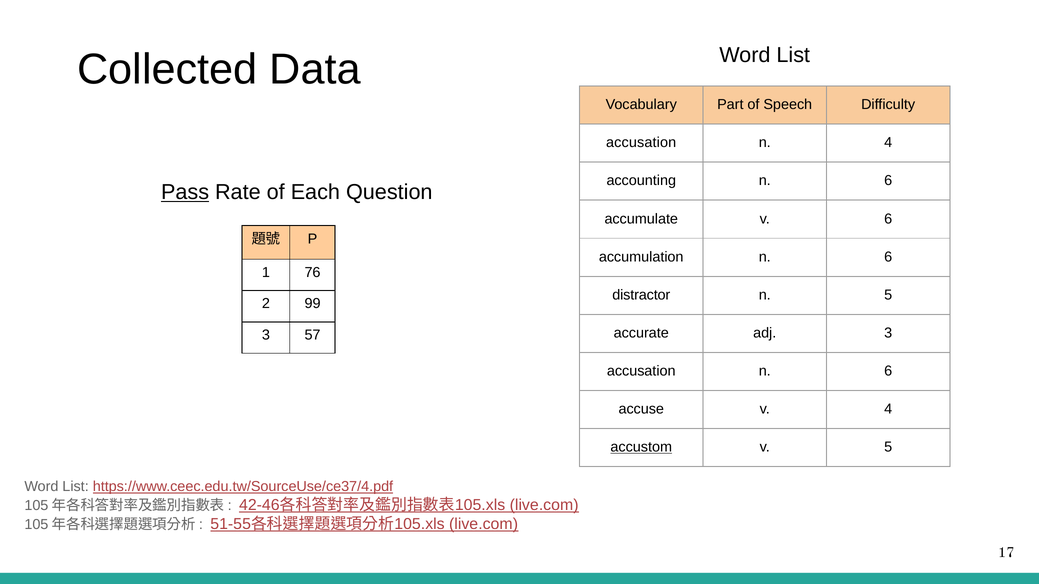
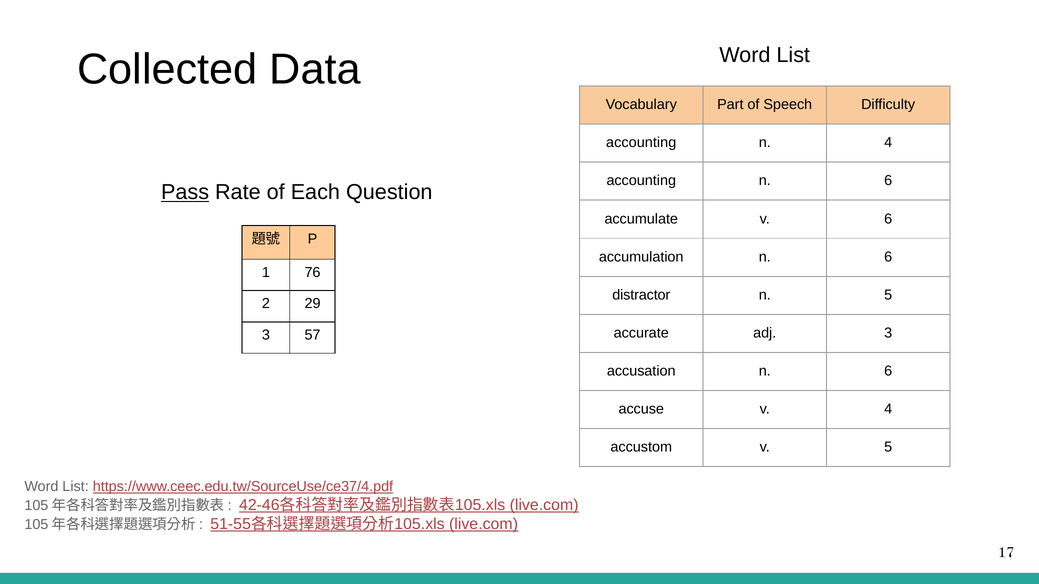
accusation at (641, 143): accusation -> accounting
99: 99 -> 29
accustom underline: present -> none
